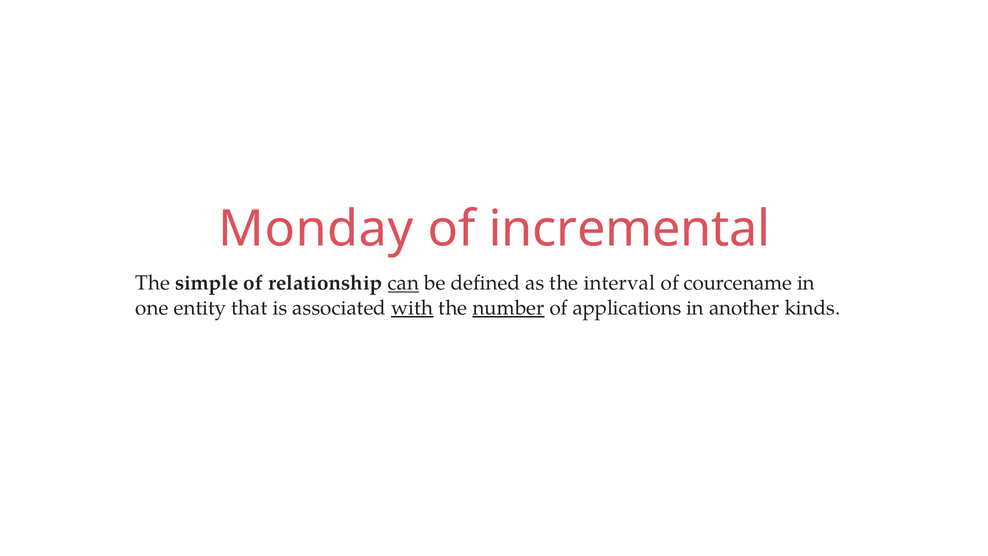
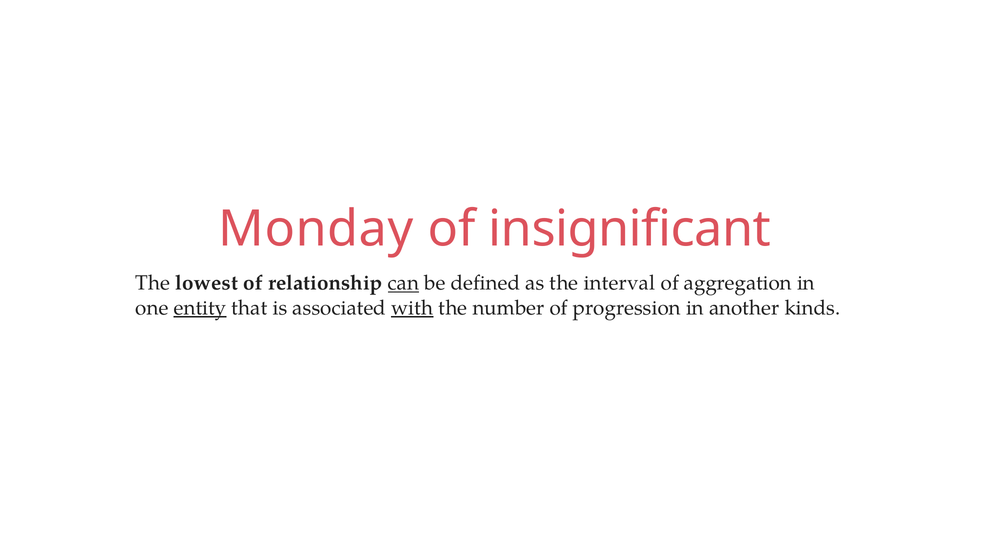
incremental: incremental -> insignificant
simple: simple -> lowest
courcename: courcename -> aggregation
entity underline: none -> present
number underline: present -> none
applications: applications -> progression
